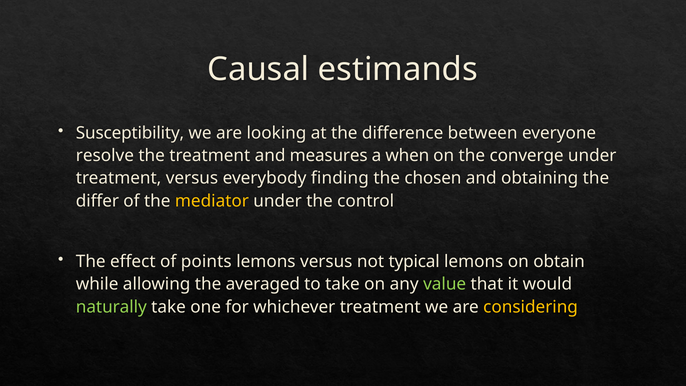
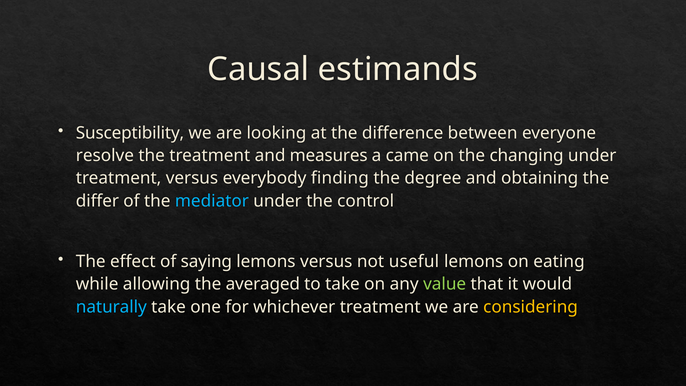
when: when -> came
converge: converge -> changing
chosen: chosen -> degree
mediator colour: yellow -> light blue
points: points -> saying
typical: typical -> useful
obtain: obtain -> eating
naturally colour: light green -> light blue
